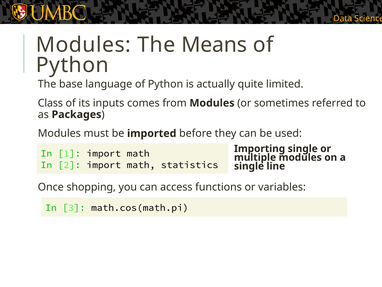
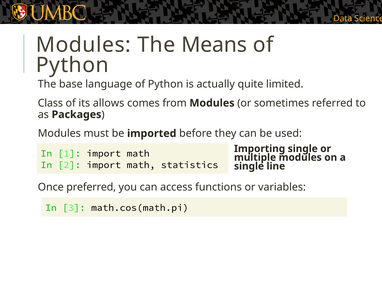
inputs: inputs -> allows
shopping: shopping -> preferred
